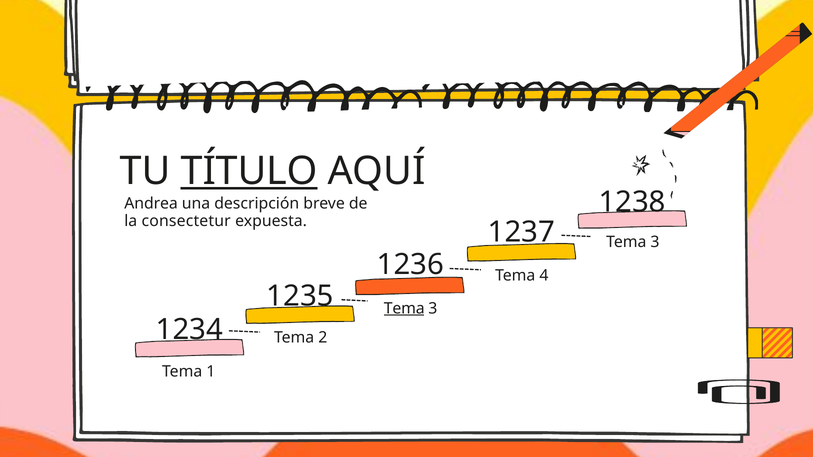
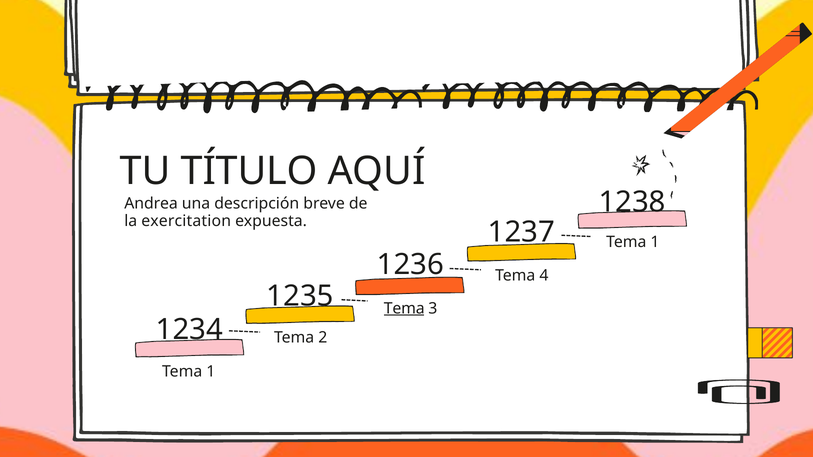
TÍTULO underline: present -> none
consectetur: consectetur -> exercitation
3 at (655, 242): 3 -> 1
